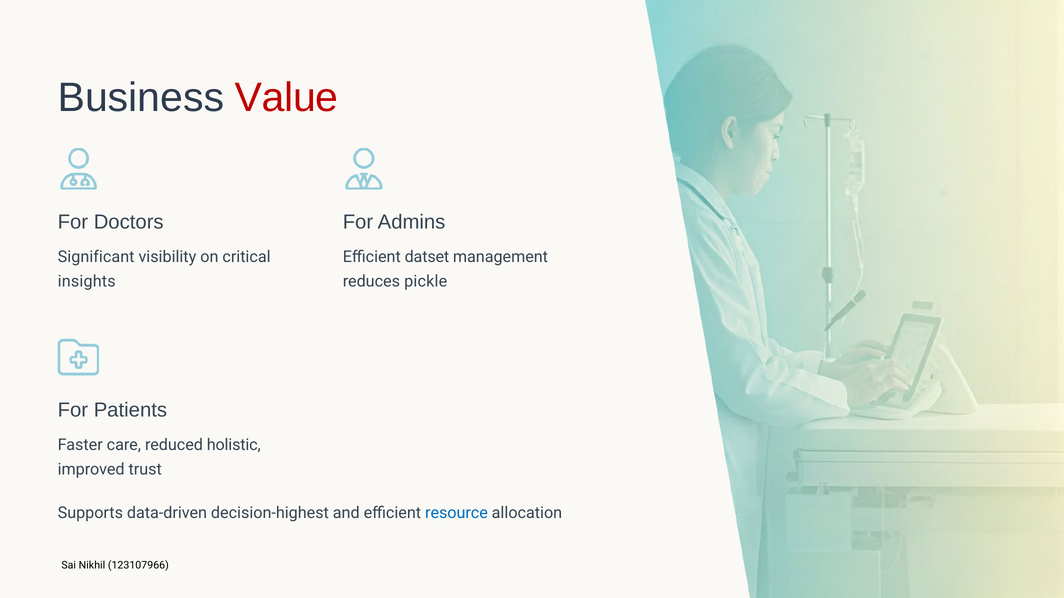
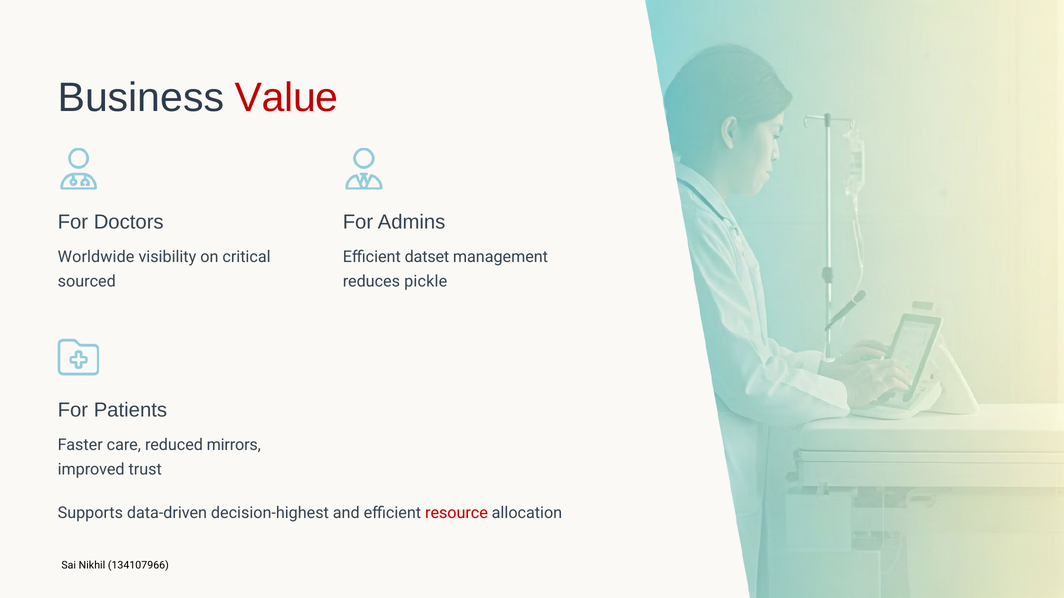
Significant: Significant -> Worldwide
insights: insights -> sourced
holistic: holistic -> mirrors
resource colour: blue -> red
123107966: 123107966 -> 134107966
